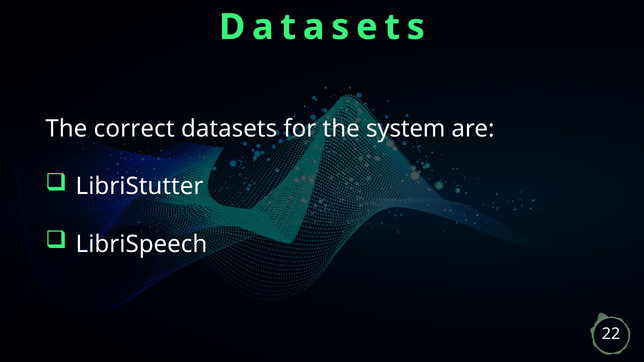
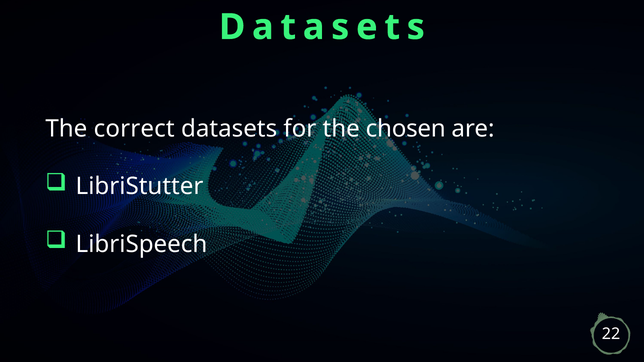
system: system -> chosen
